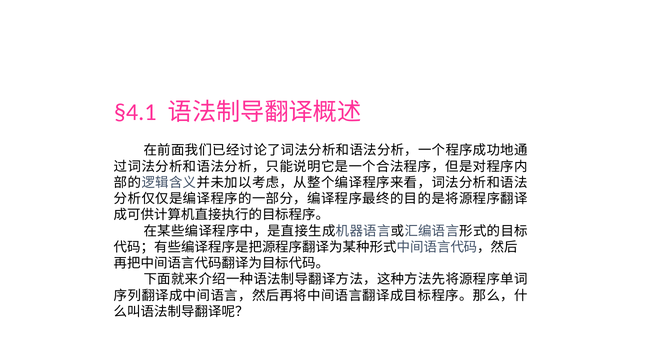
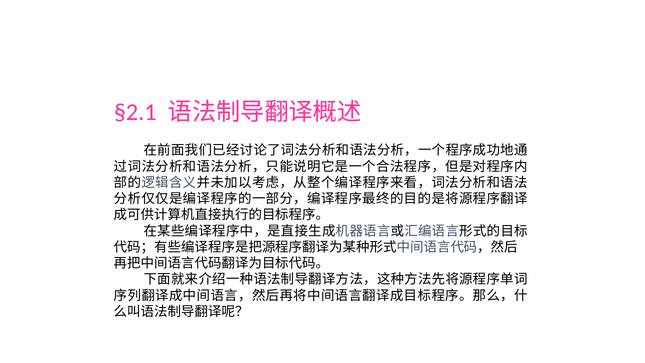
§4.1: §4.1 -> §2.1
